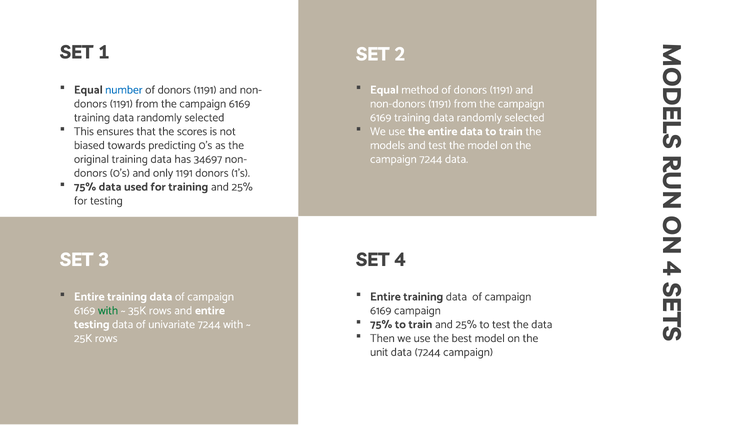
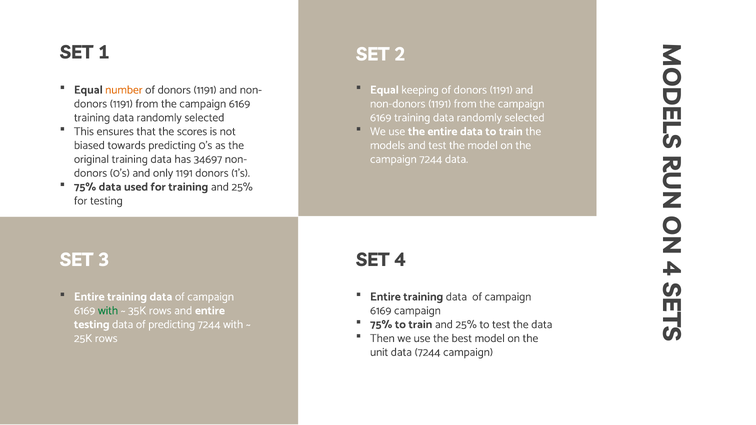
number colour: blue -> orange
method: method -> keeping
of univariate: univariate -> predicting
